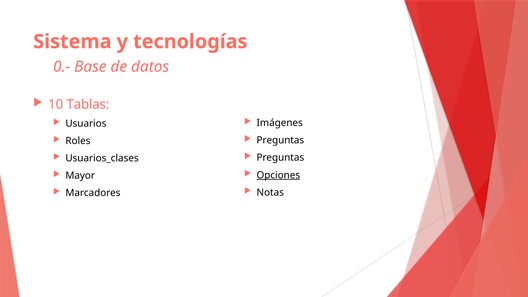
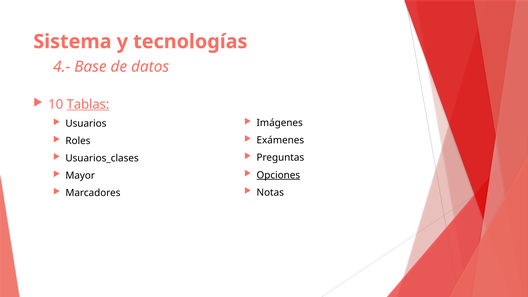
0.-: 0.- -> 4.-
Tablas underline: none -> present
Preguntas at (280, 140): Preguntas -> Exámenes
